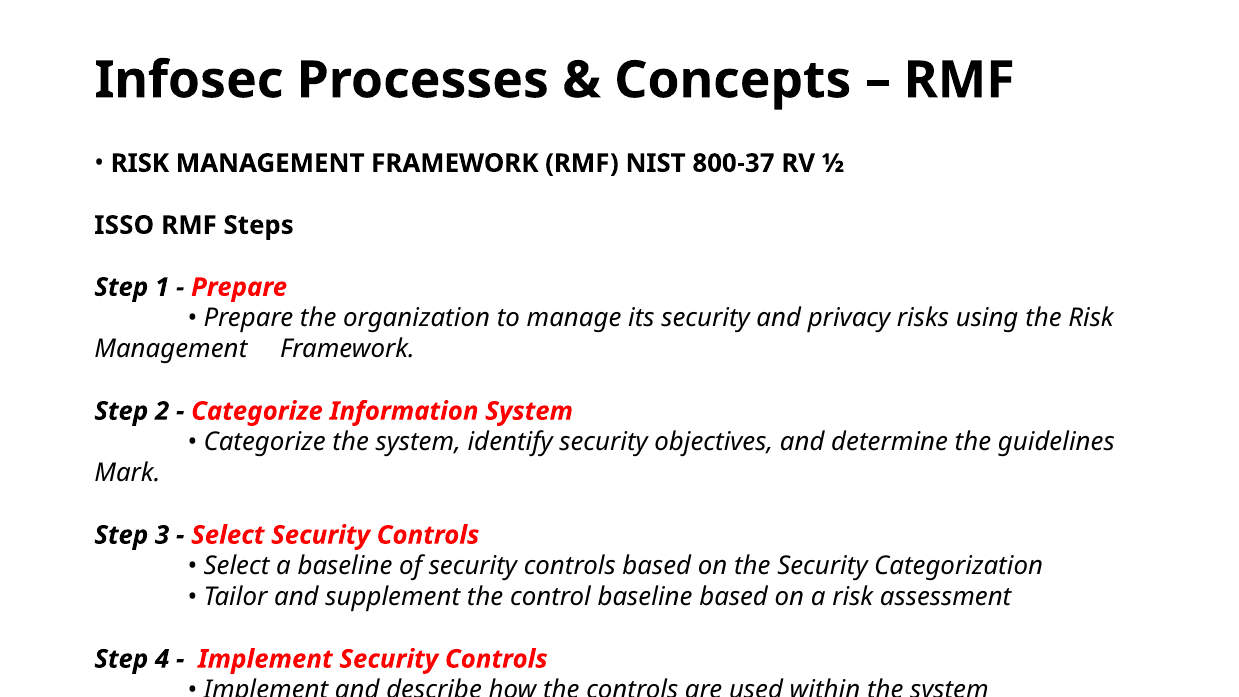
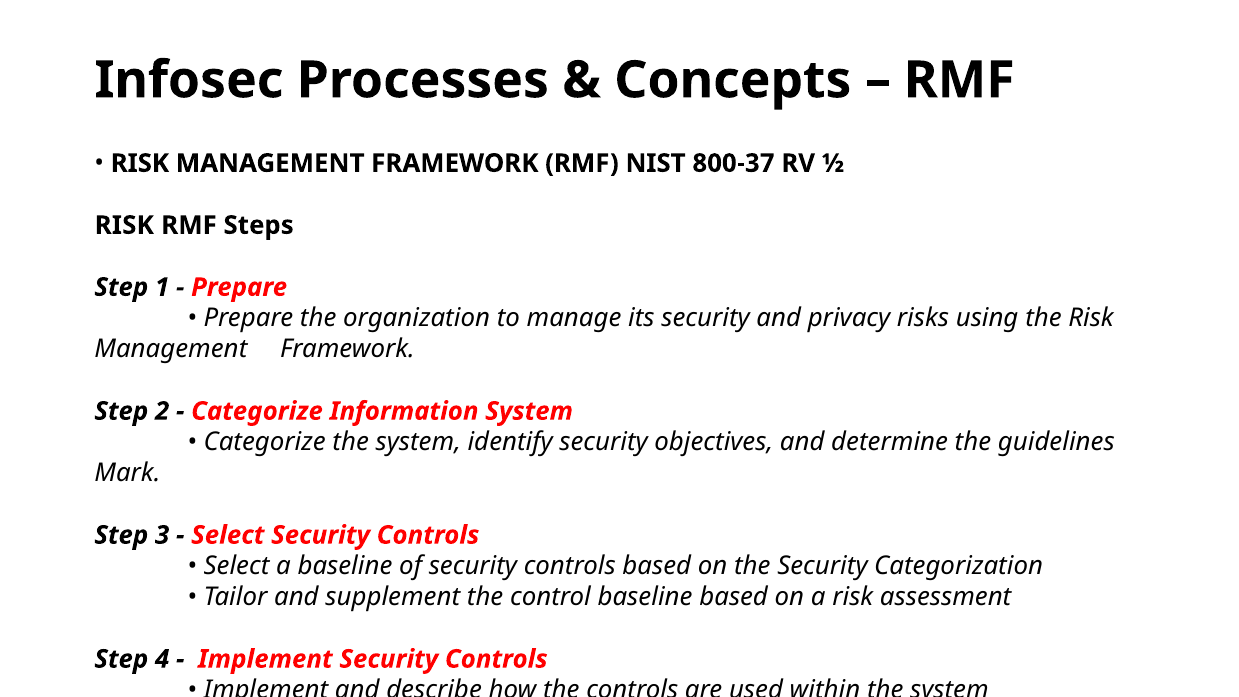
ISSO at (124, 225): ISSO -> RISK
